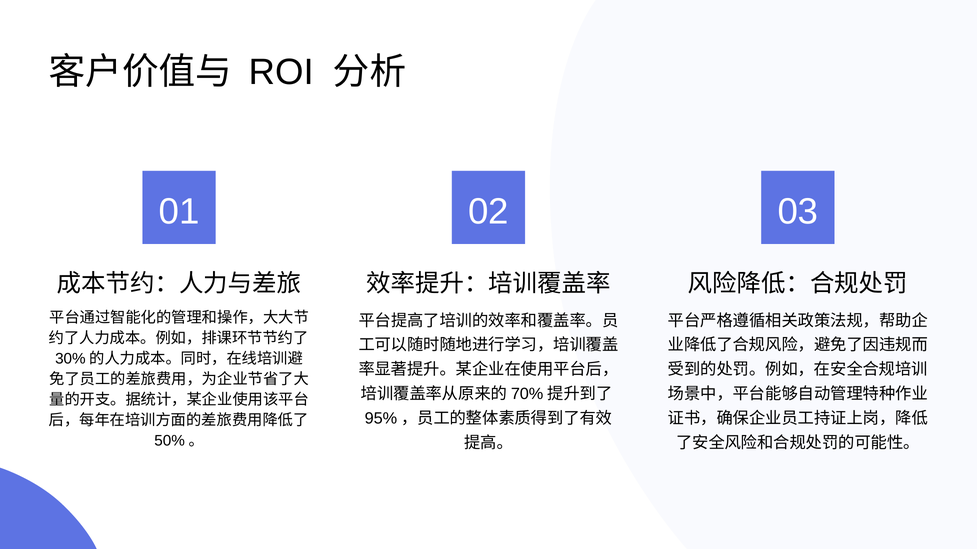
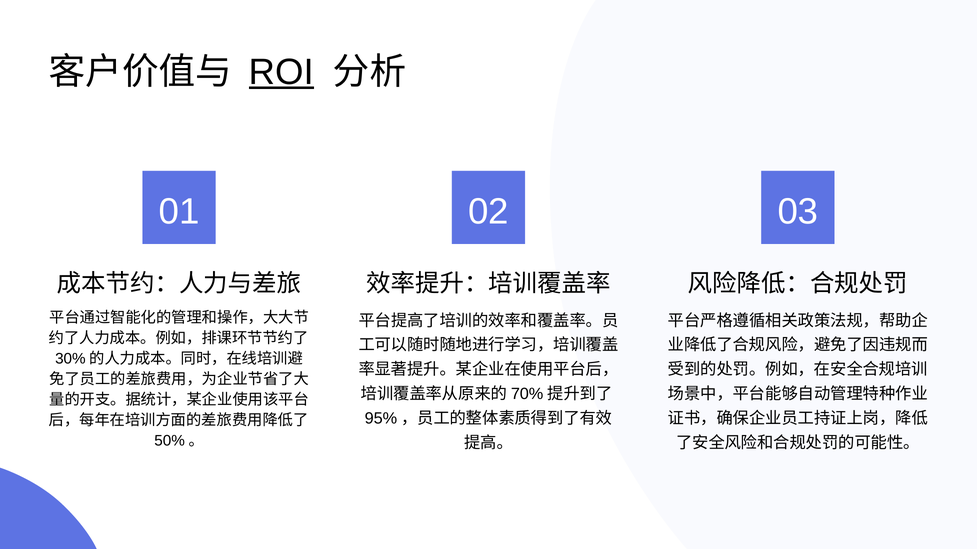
ROI underline: none -> present
